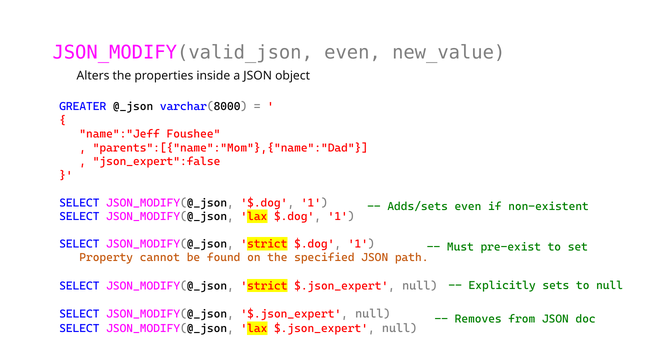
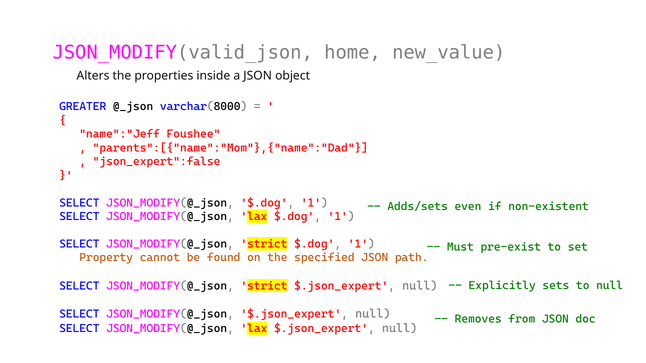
JSON_MODIFY(valid_json even: even -> home
